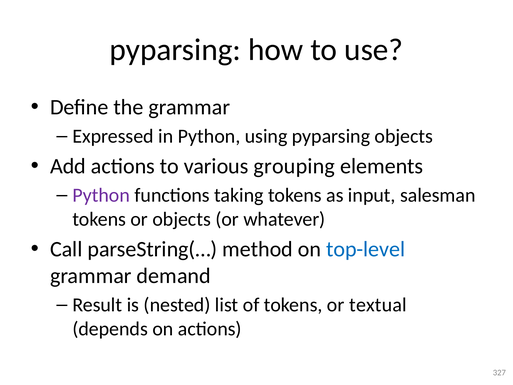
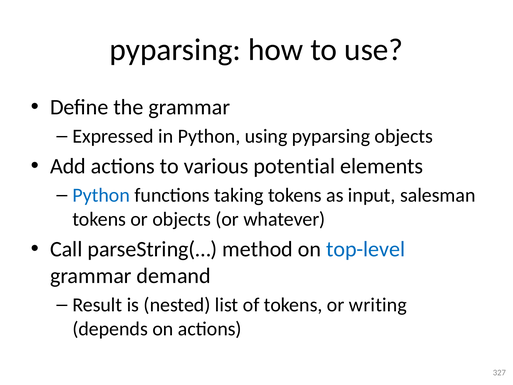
grouping: grouping -> potential
Python at (101, 195) colour: purple -> blue
textual: textual -> writing
